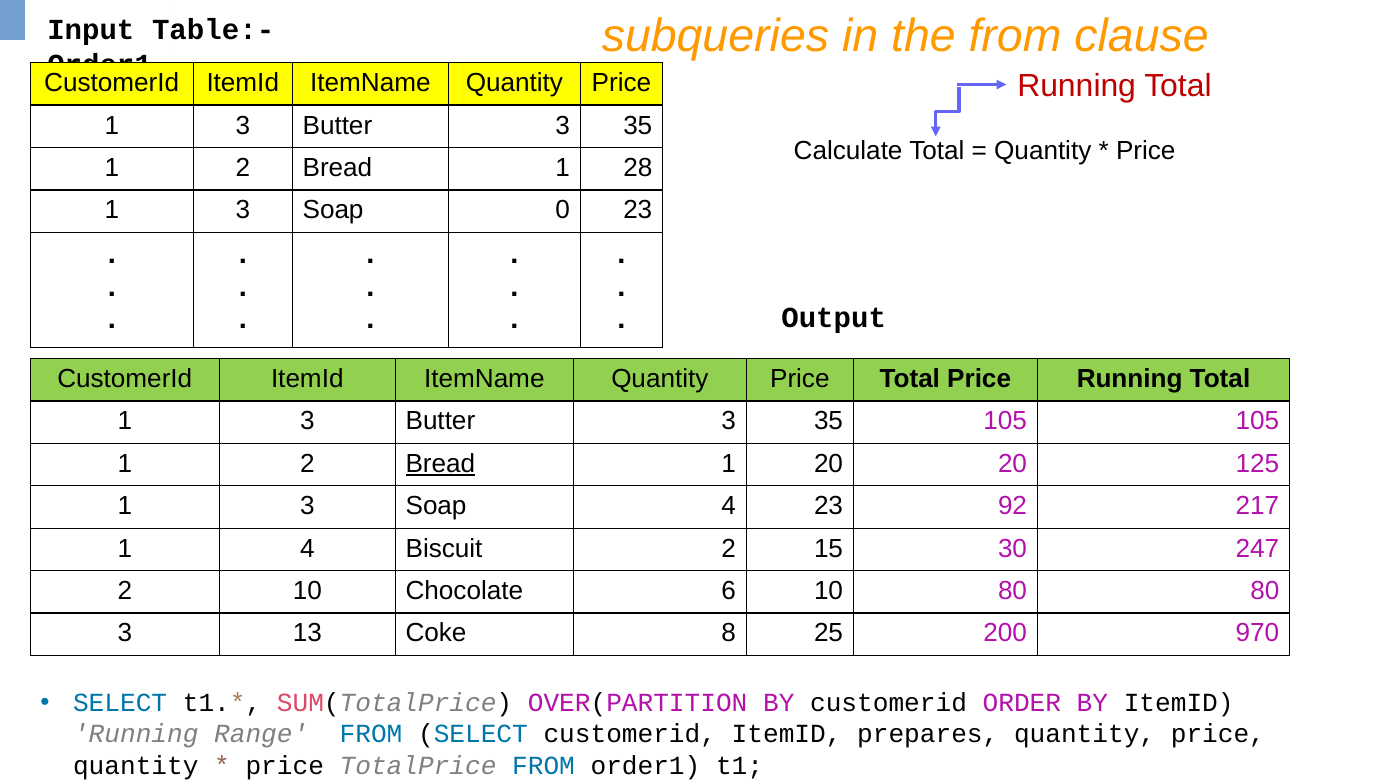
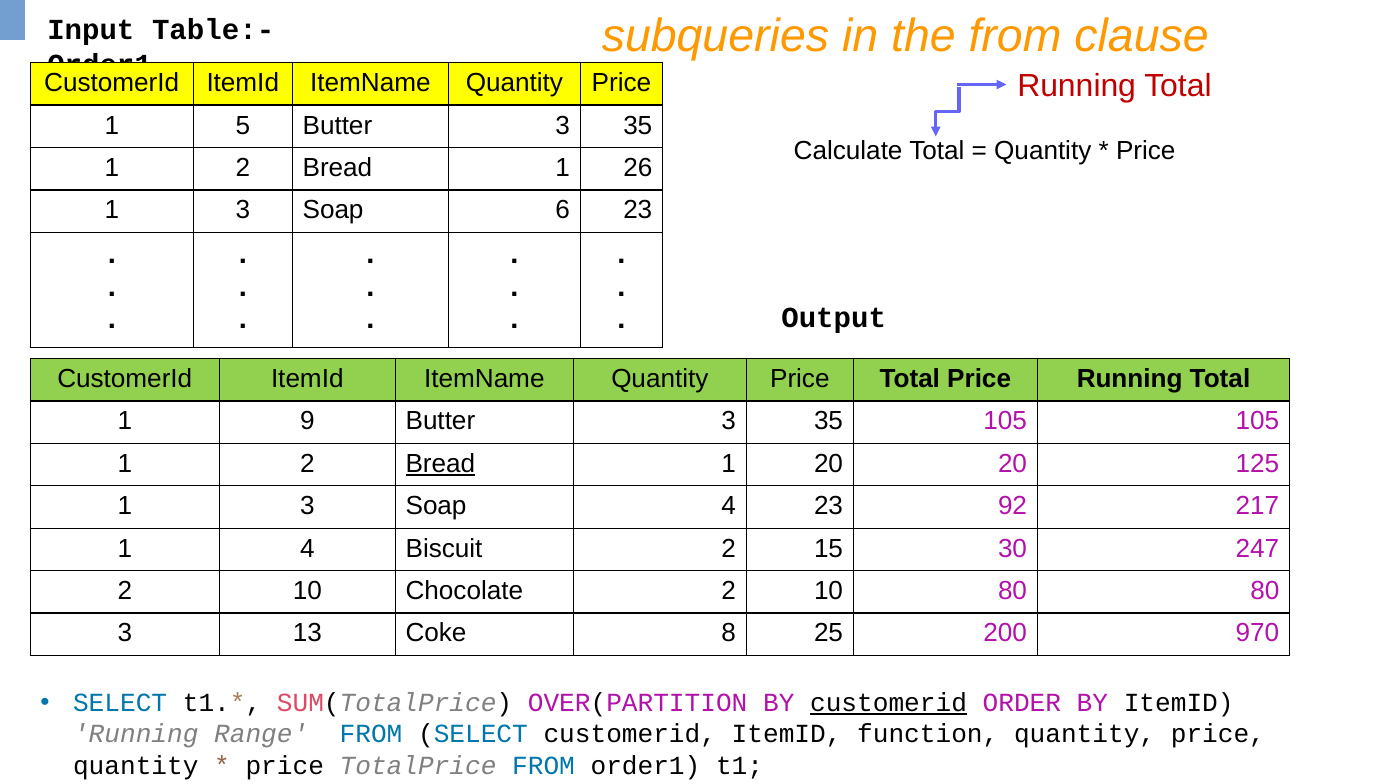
3 at (243, 125): 3 -> 5
28: 28 -> 26
0: 0 -> 6
3 at (307, 421): 3 -> 9
Chocolate 6: 6 -> 2
customerid at (889, 703) underline: none -> present
prepares: prepares -> function
